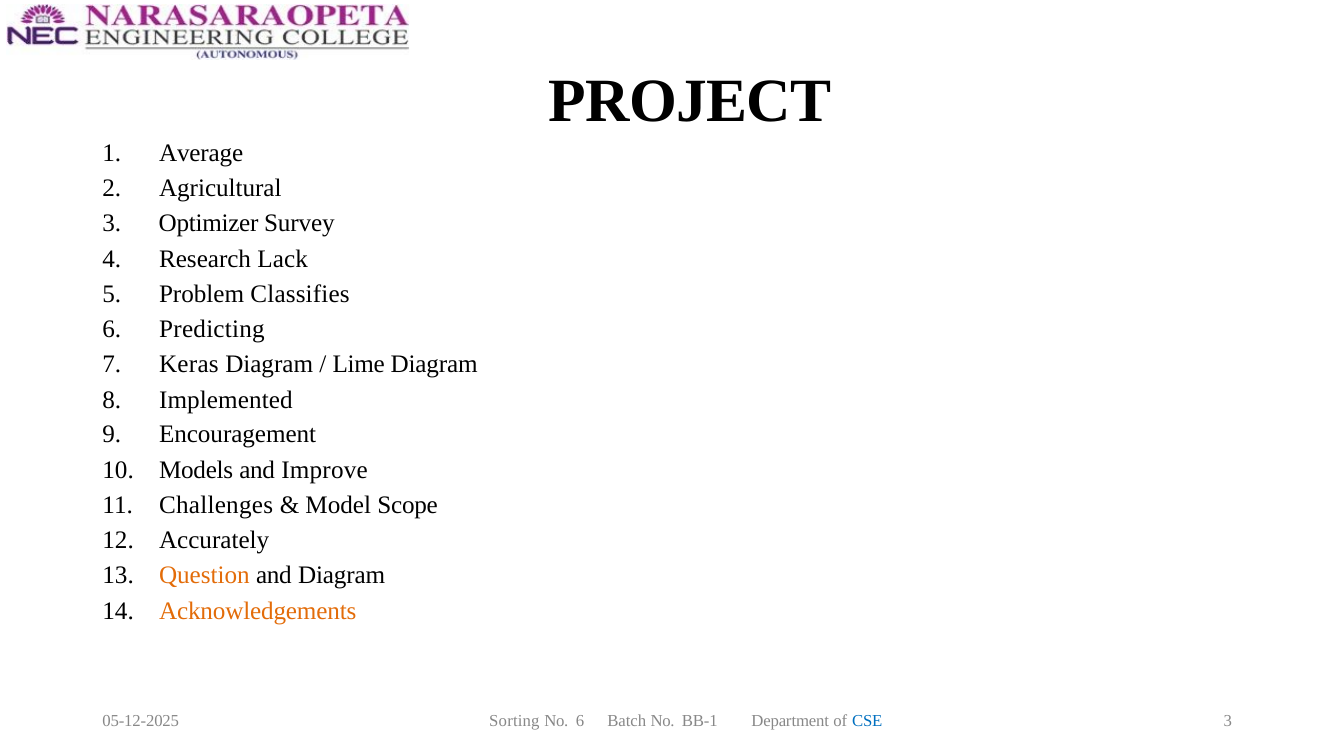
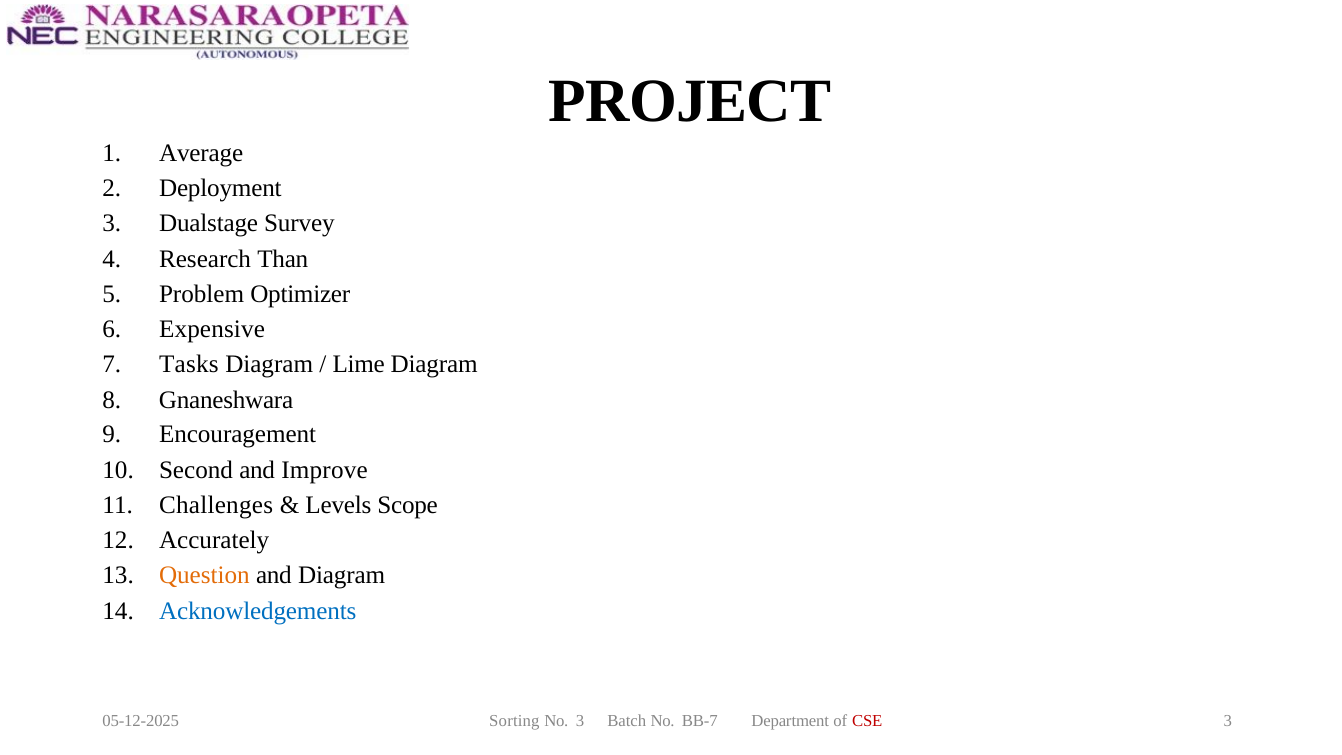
Agricultural: Agricultural -> Deployment
Optimizer: Optimizer -> Dualstage
Lack: Lack -> Than
Classifies: Classifies -> Optimizer
Predicting: Predicting -> Expensive
Keras: Keras -> Tasks
Implemented: Implemented -> Gnaneshwara
Models: Models -> Second
Model: Model -> Levels
Acknowledgements colour: orange -> blue
No 6: 6 -> 3
BB-1: BB-1 -> BB-7
CSE colour: blue -> red
